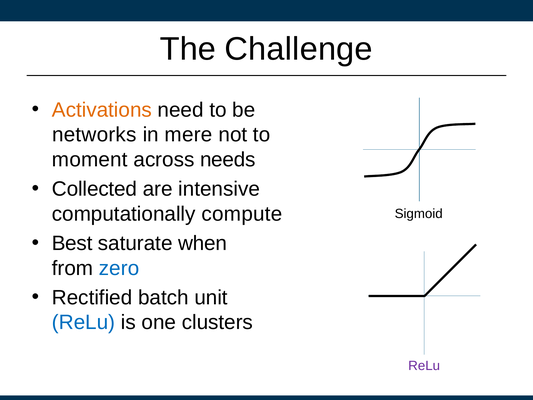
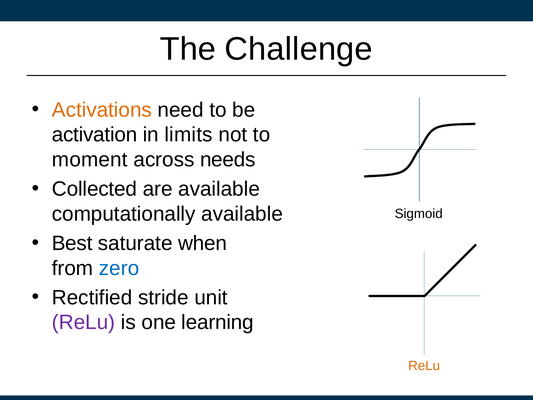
networks: networks -> activation
mere: mere -> limits
are intensive: intensive -> available
computationally compute: compute -> available
batch: batch -> stride
ReLu at (84, 322) colour: blue -> purple
clusters: clusters -> learning
ReLu at (424, 365) colour: purple -> orange
